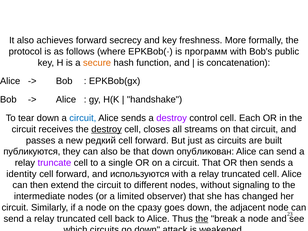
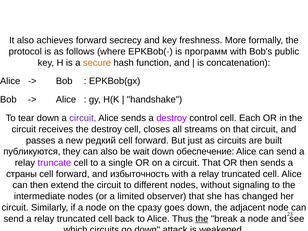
circuit at (83, 118) colour: blue -> purple
destroy at (107, 129) underline: present -> none
be that: that -> wait
опубликован: опубликован -> обеспечение
identity: identity -> страны
используются: используются -> избыточность
